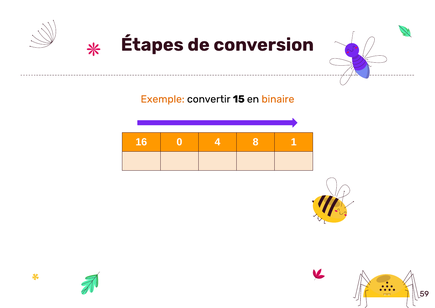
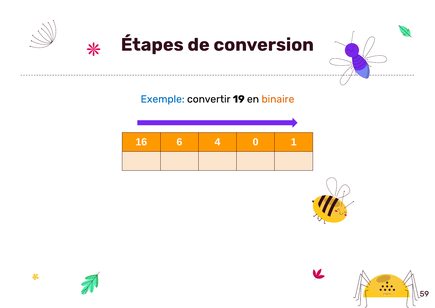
Exemple colour: orange -> blue
15: 15 -> 19
0: 0 -> 6
8: 8 -> 0
